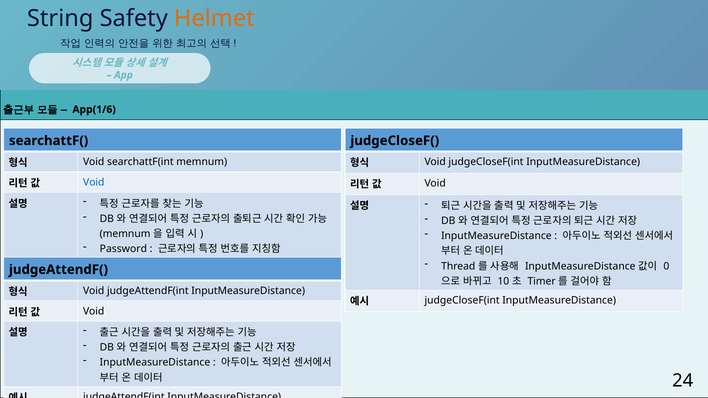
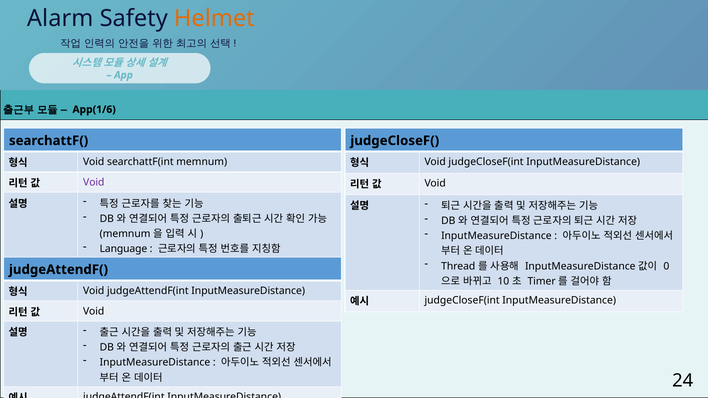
String: String -> Alarm
Void at (94, 182) colour: blue -> purple
Password: Password -> Language
